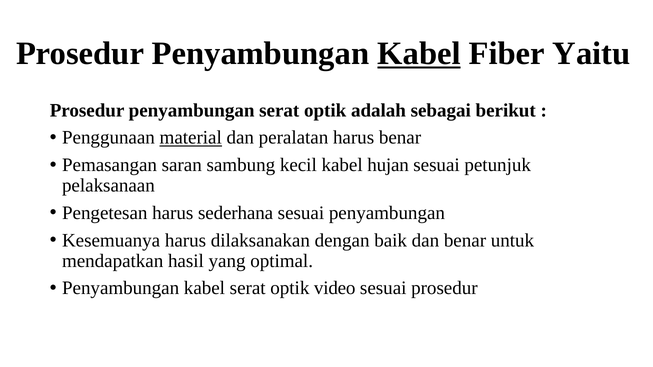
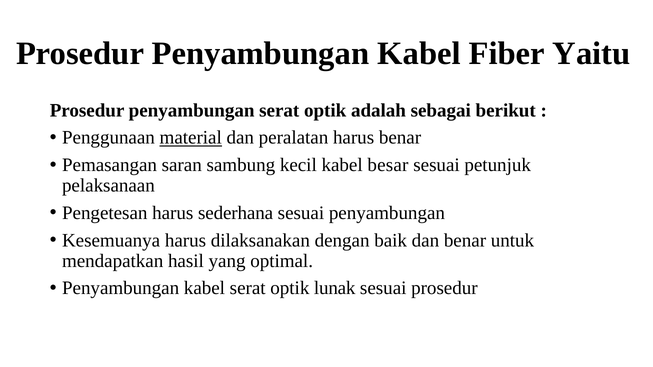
Kabel at (419, 53) underline: present -> none
hujan: hujan -> besar
video: video -> lunak
